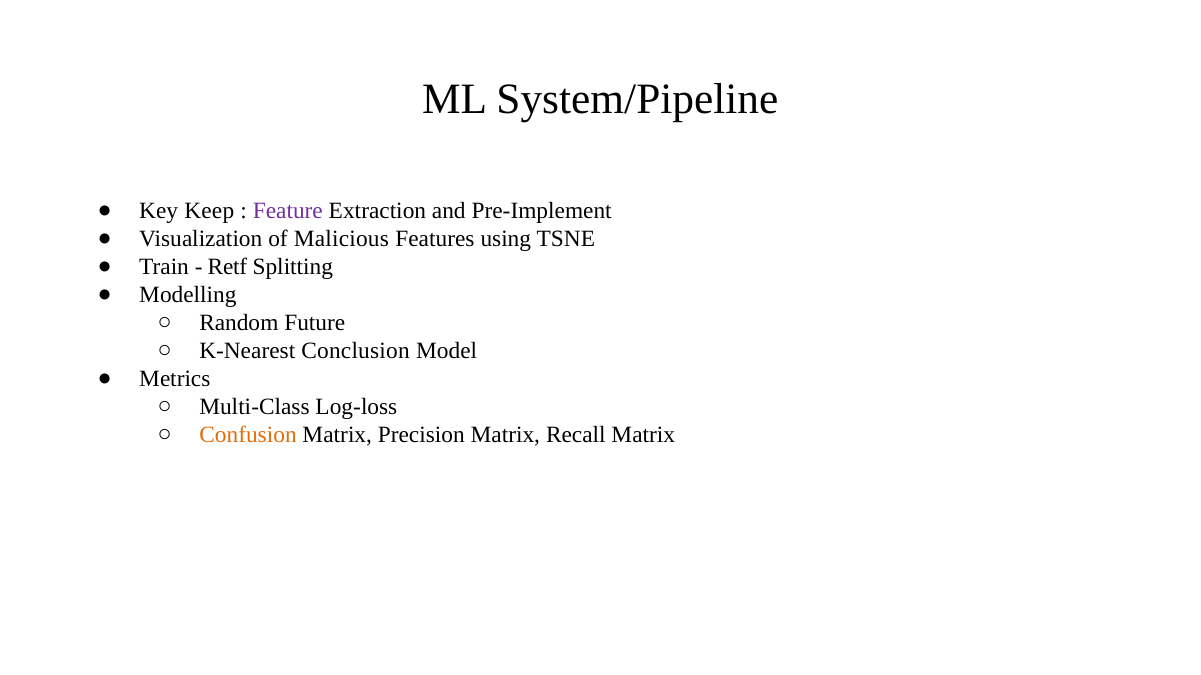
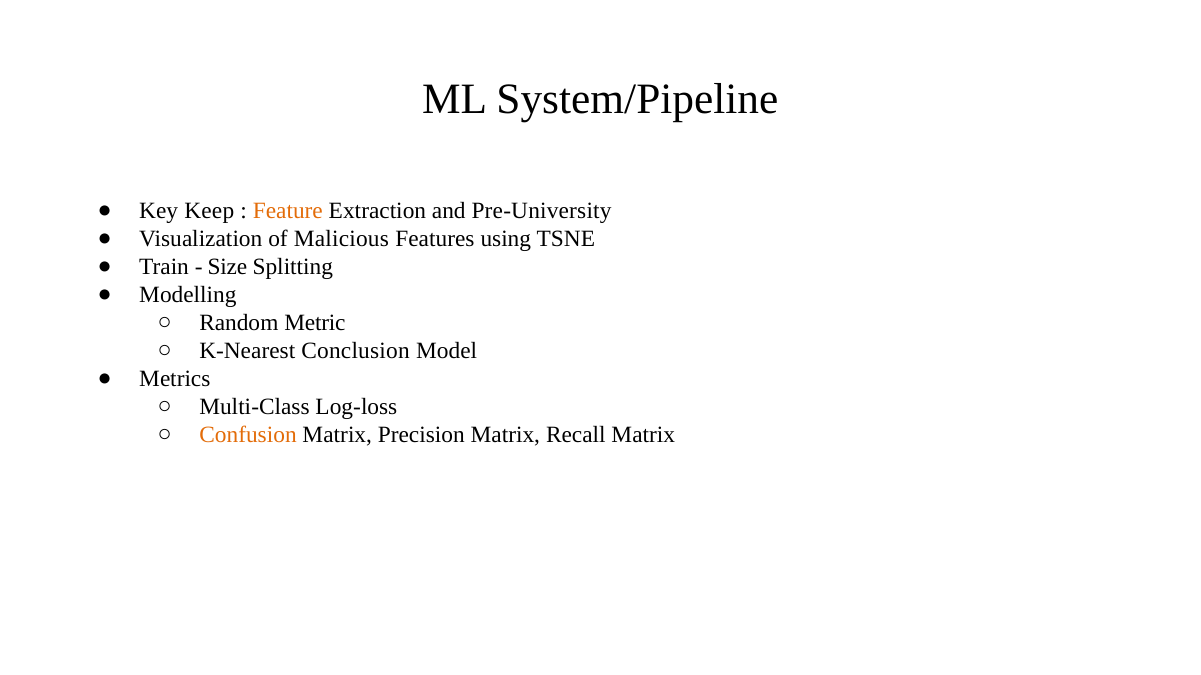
Feature colour: purple -> orange
Pre-Implement: Pre-Implement -> Pre-University
Retf: Retf -> Size
Future: Future -> Metric
